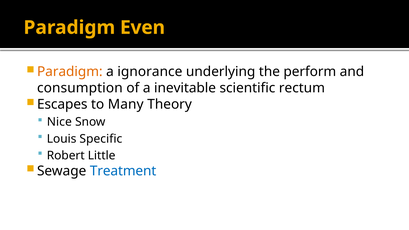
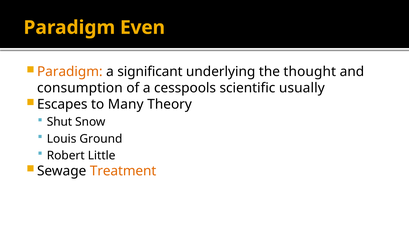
ignorance: ignorance -> significant
perform: perform -> thought
inevitable: inevitable -> cesspools
rectum: rectum -> usually
Nice: Nice -> Shut
Specific: Specific -> Ground
Treatment colour: blue -> orange
